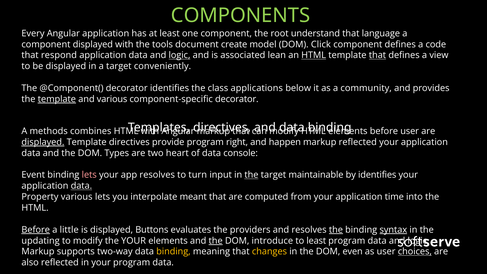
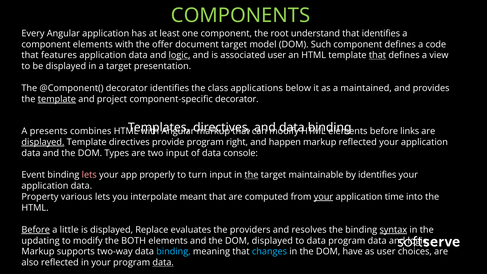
that language: language -> identifies
component displayed: displayed -> elements
tools: tools -> offer
document create: create -> target
Click: Click -> Such
respond: respond -> features
associated lean: lean -> user
HTML at (314, 55) underline: present -> none
conveniently: conveniently -> presentation
community: community -> maintained
and various: various -> project
methods: methods -> presents
before user: user -> links
two heart: heart -> input
app resolves: resolves -> properly
data at (81, 186) underline: present -> none
your at (323, 197) underline: none -> present
Buttons: Buttons -> Replace
the at (336, 230) underline: present -> none
the YOUR: YOUR -> BOTH
the at (216, 241) underline: present -> none
DOM introduce: introduce -> displayed
to least: least -> data
binding at (173, 252) colour: yellow -> light blue
changes colour: yellow -> light blue
even: even -> have
choices underline: present -> none
data at (163, 263) underline: none -> present
